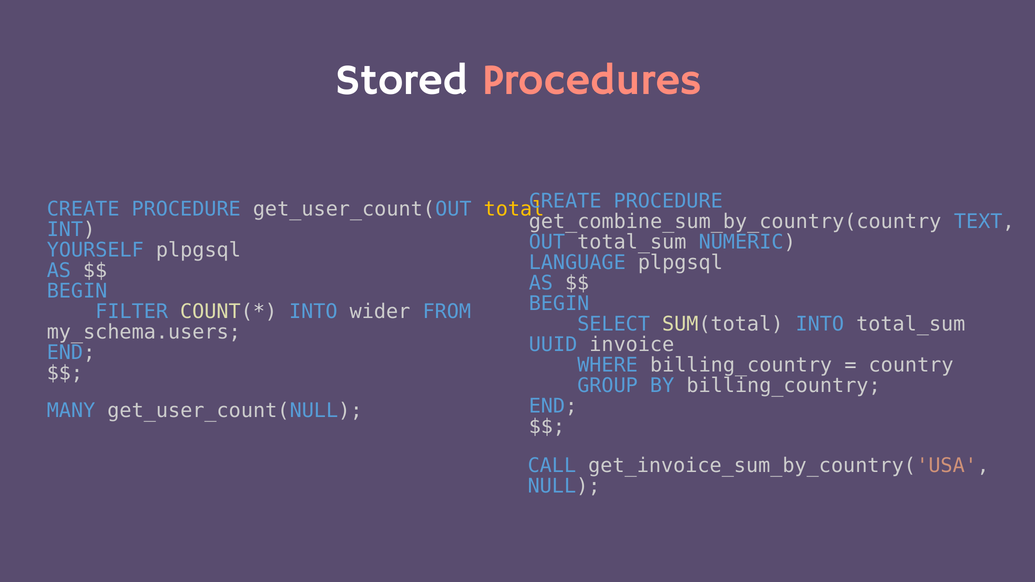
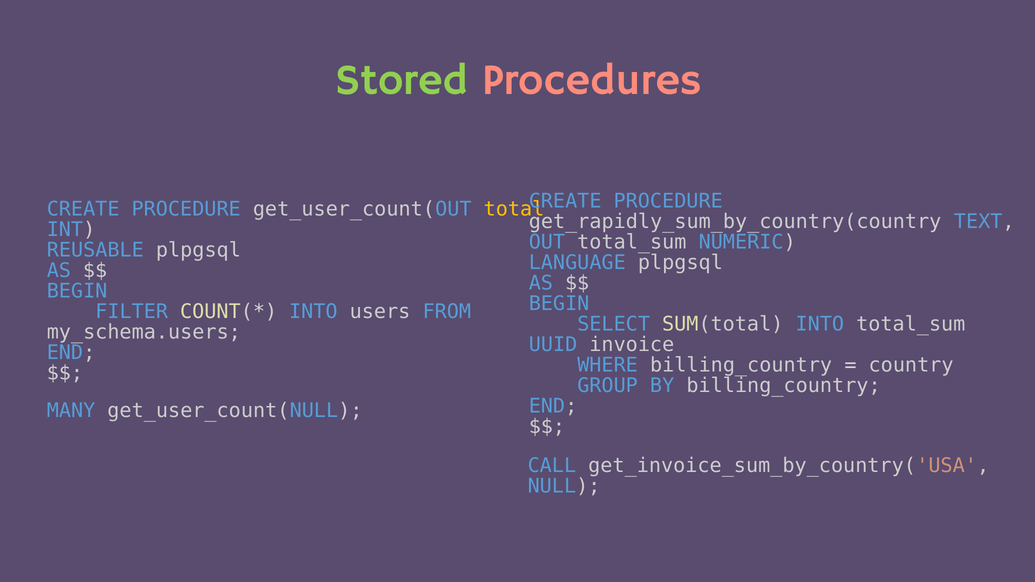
Stored colour: white -> light green
get_combine_sum_by_country(country: get_combine_sum_by_country(country -> get_rapidly_sum_by_country(country
YOURSELF: YOURSELF -> REUSABLE
wider: wider -> users
